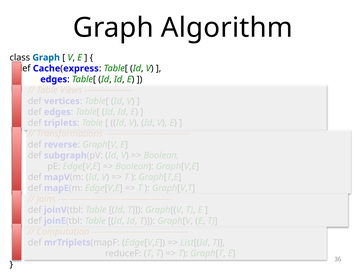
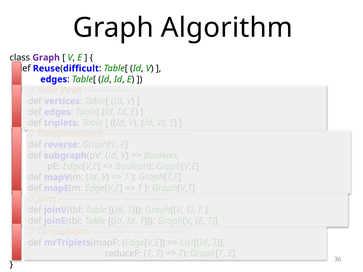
Graph at (46, 58) colour: blue -> purple
Cache: Cache -> Reuse
express: express -> difficult
